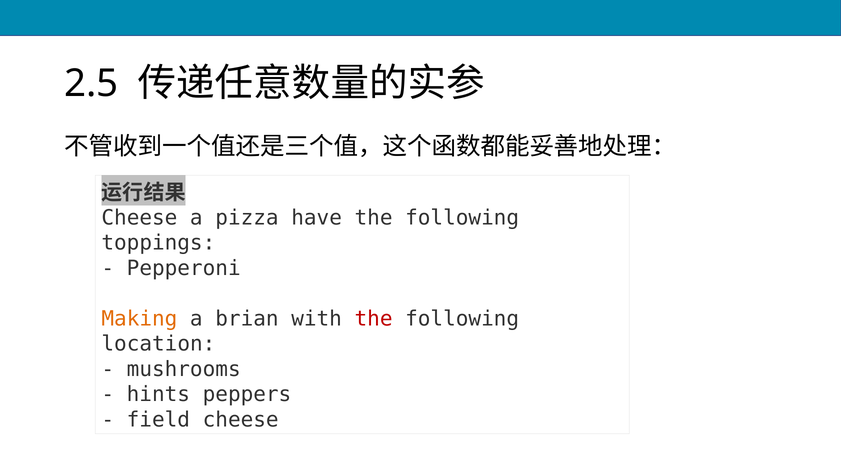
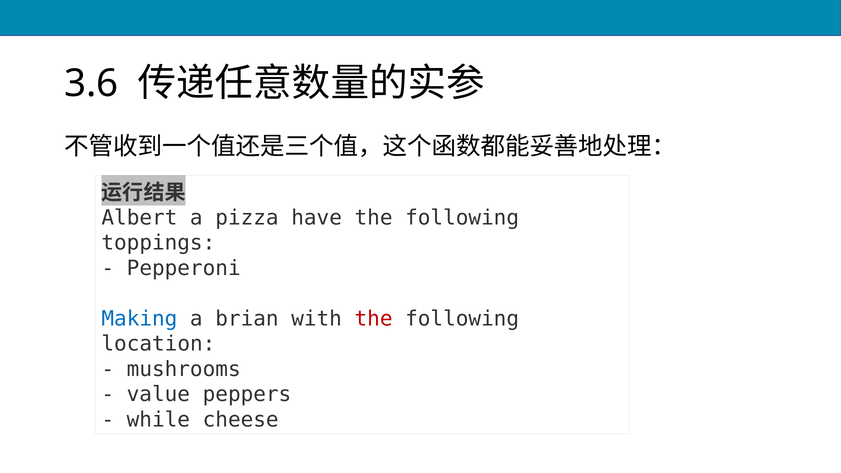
2.5: 2.5 -> 3.6
Cheese at (139, 218): Cheese -> Albert
Making colour: orange -> blue
hints: hints -> value
field: field -> while
